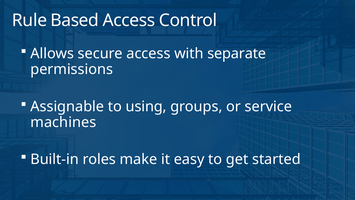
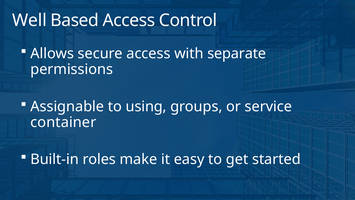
Rule: Rule -> Well
machines: machines -> container
